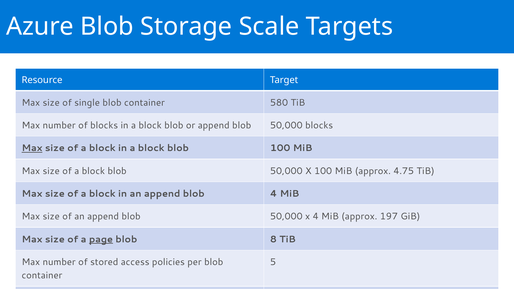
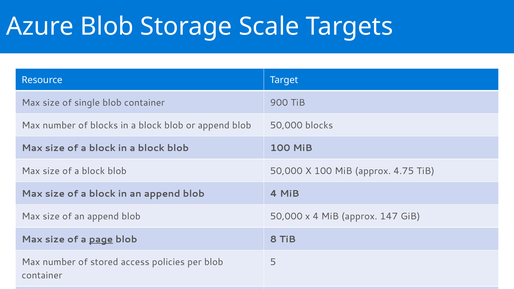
580: 580 -> 900
Max at (32, 148) underline: present -> none
197: 197 -> 147
